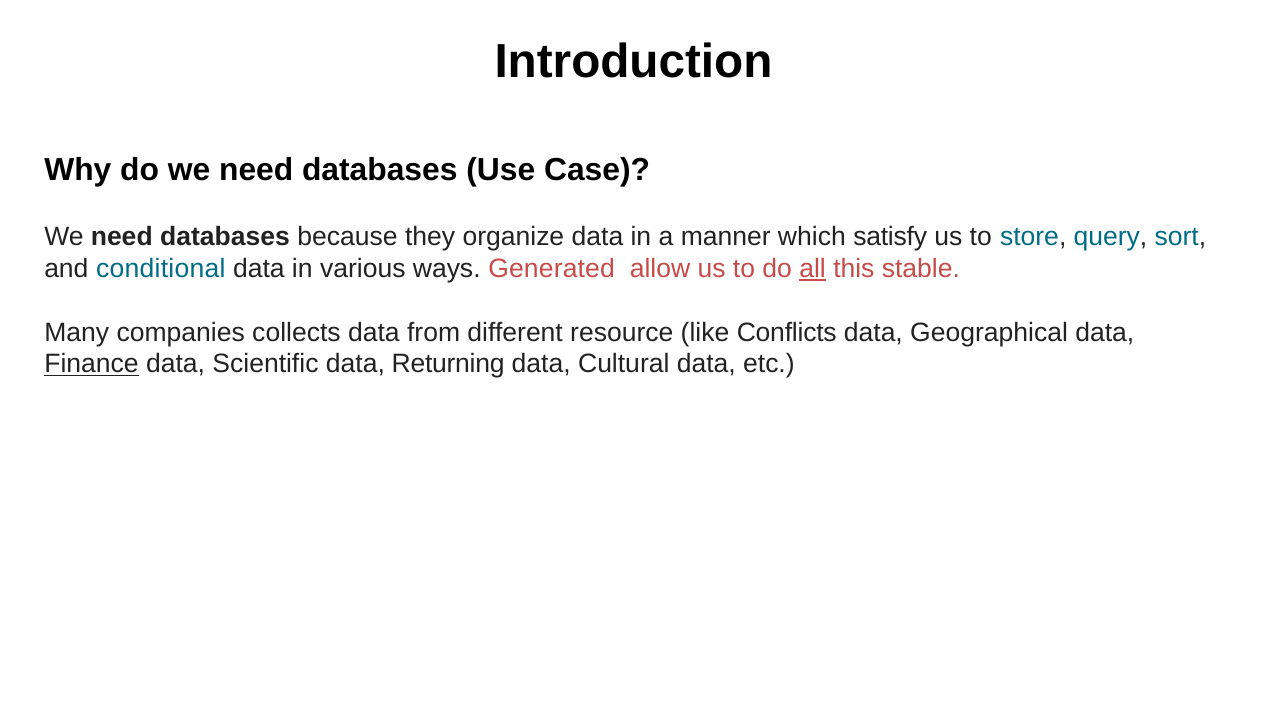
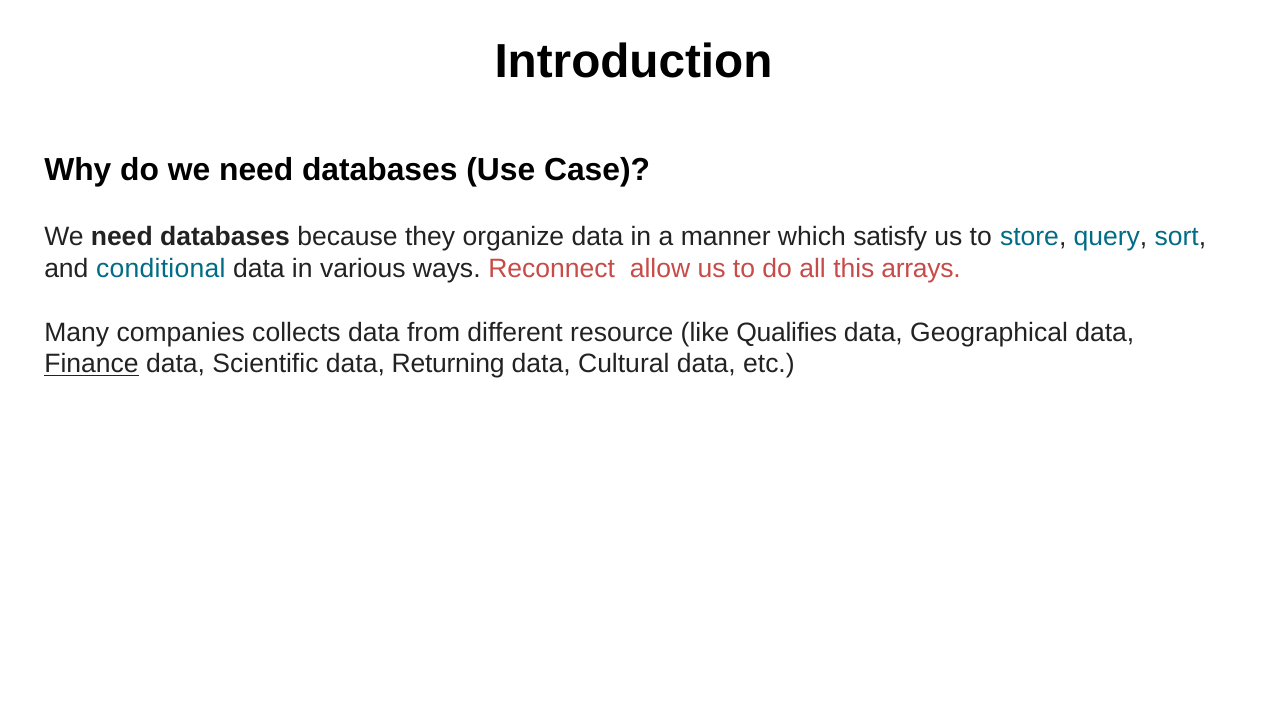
Generated: Generated -> Reconnect
all underline: present -> none
stable: stable -> arrays
Conflicts: Conflicts -> Qualifies
